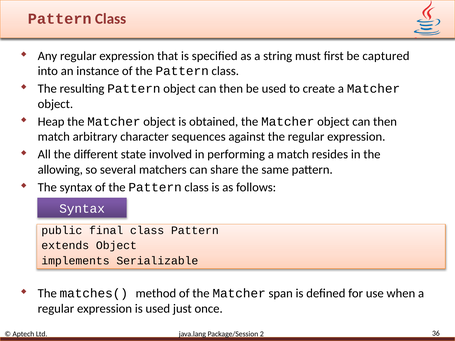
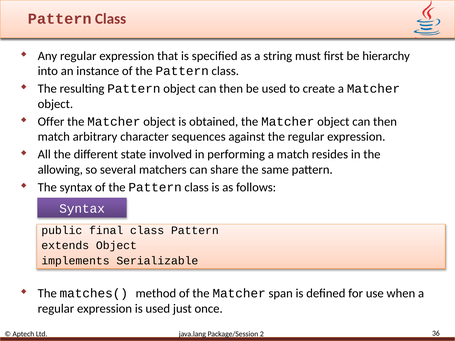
captured: captured -> hierarchy
Heap: Heap -> Offer
